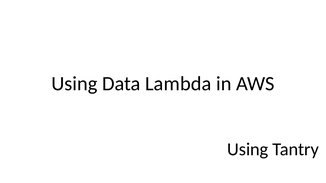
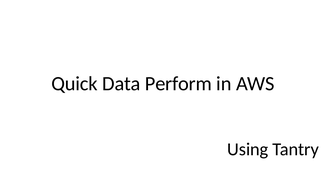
Using at (74, 84): Using -> Quick
Lambda: Lambda -> Perform
